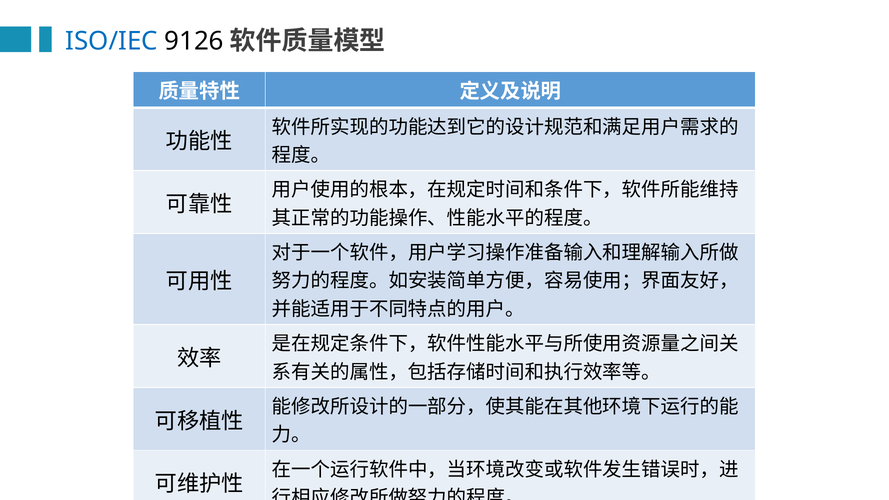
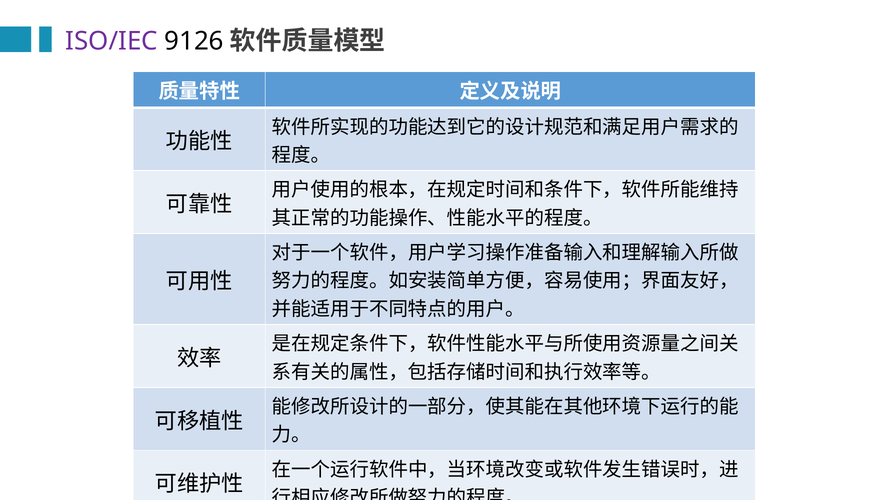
ISO/IEC colour: blue -> purple
